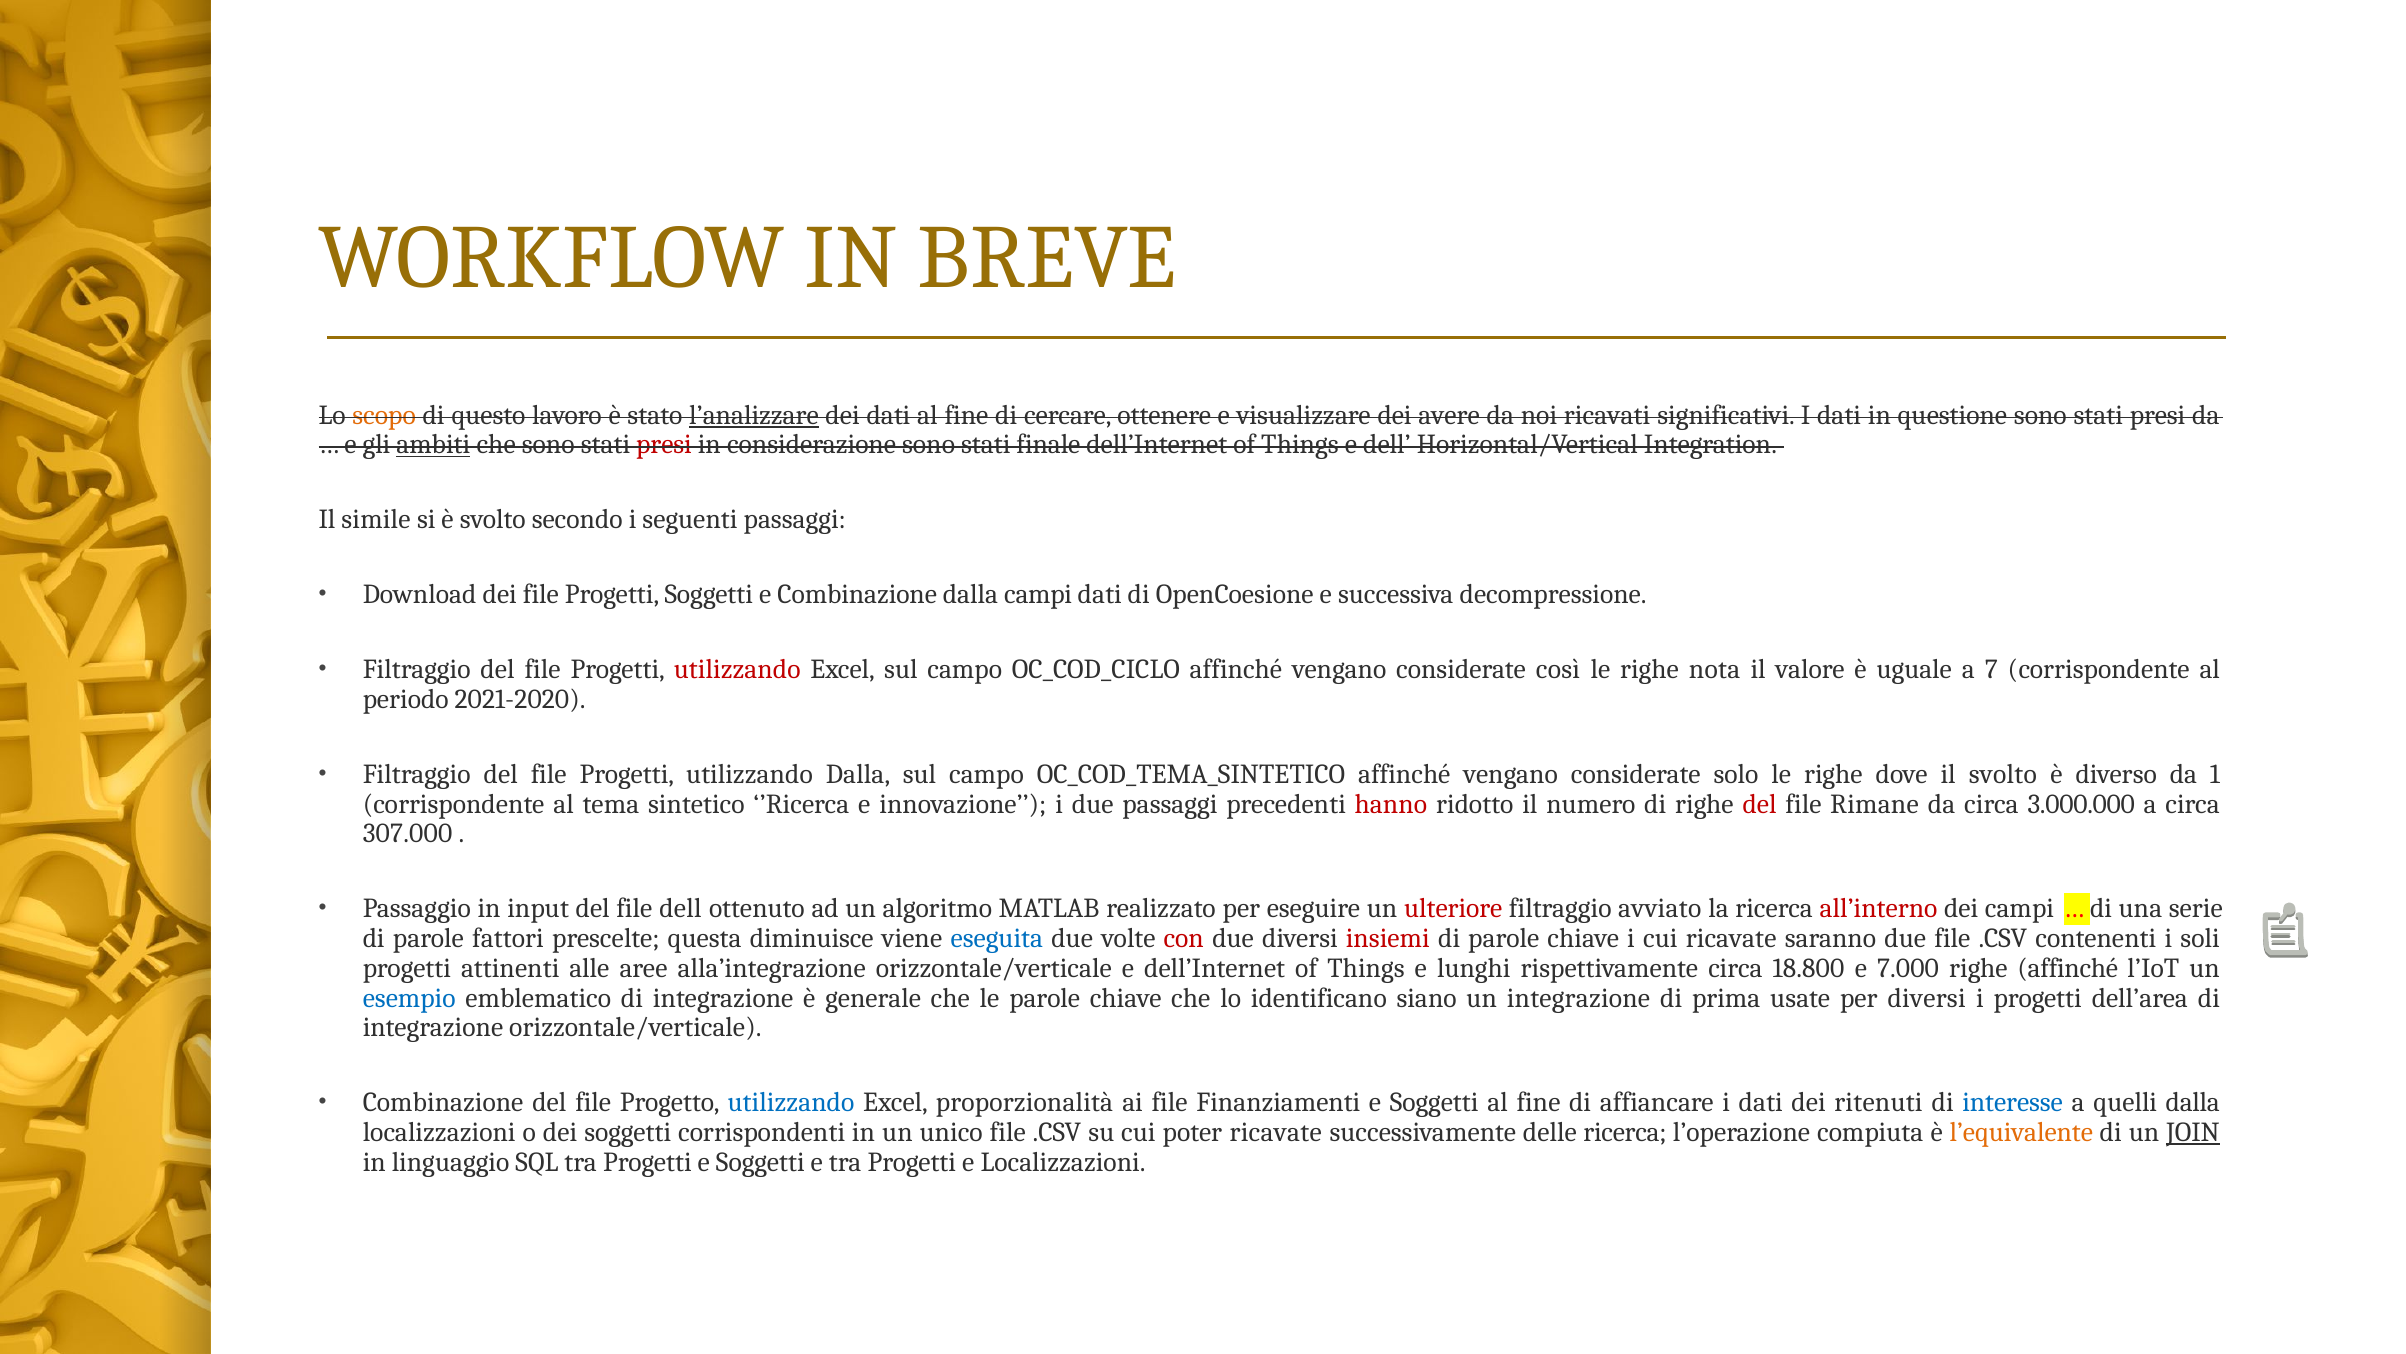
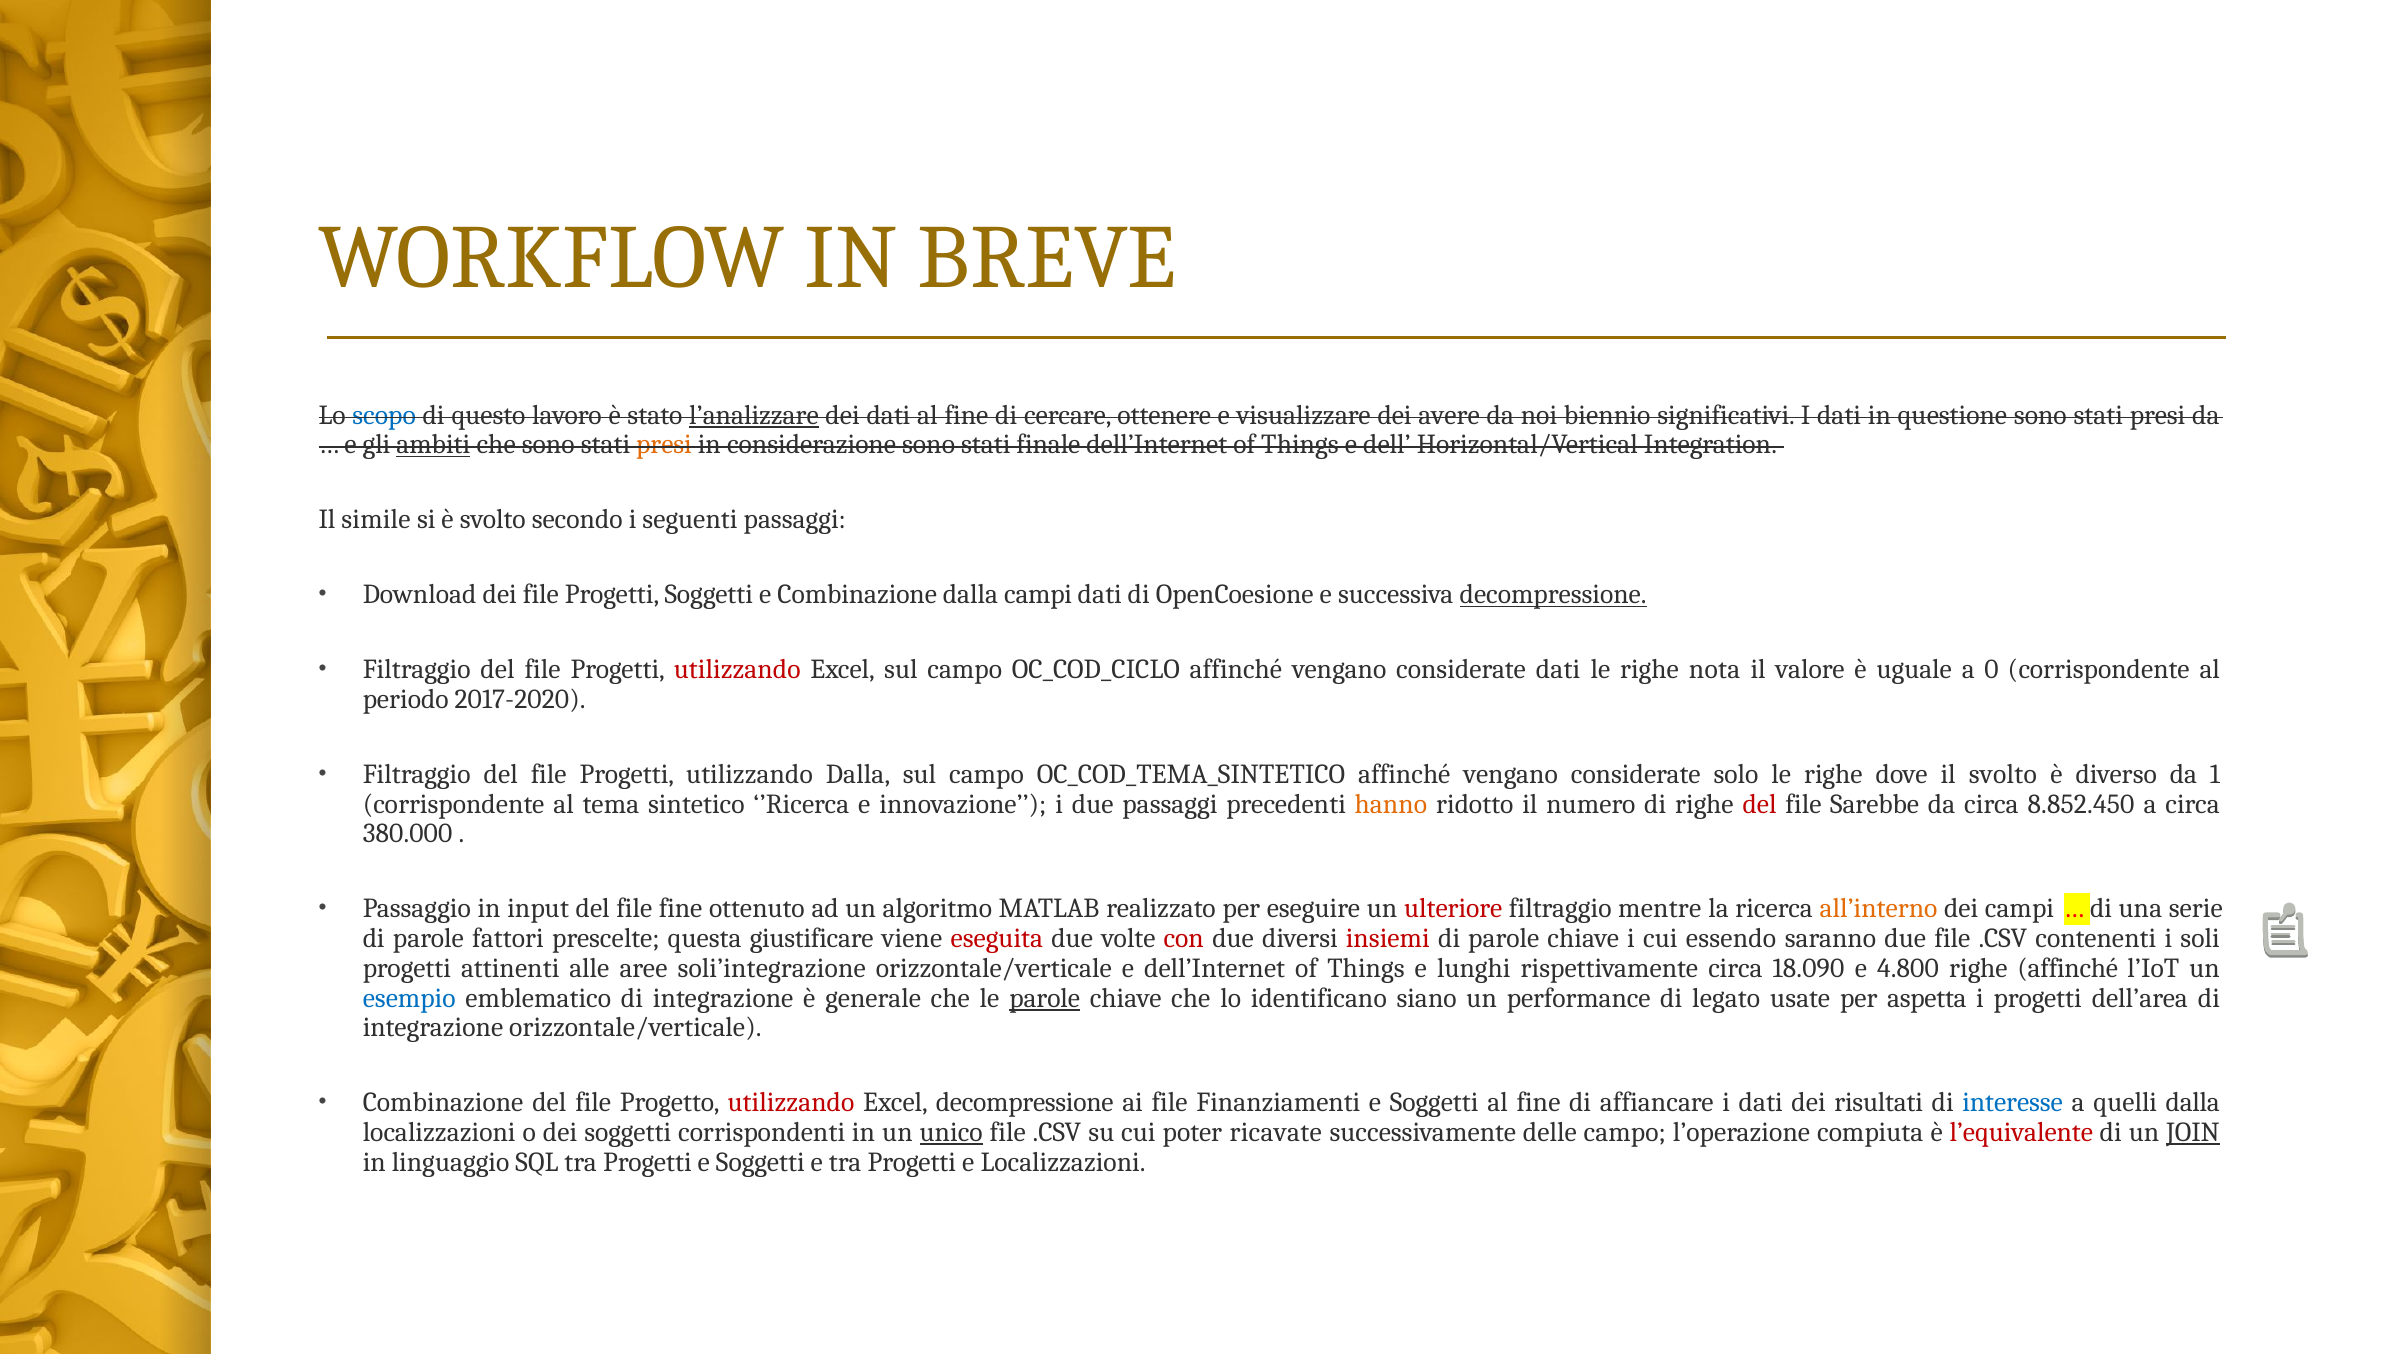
scopo colour: orange -> blue
ricavati: ricavati -> biennio
presi at (664, 445) colour: red -> orange
decompressione at (1553, 594) underline: none -> present
considerate così: così -> dati
7: 7 -> 0
2021-2020: 2021-2020 -> 2017-2020
hanno colour: red -> orange
Rimane: Rimane -> Sarebbe
3.000.000: 3.000.000 -> 8.852.450
307.000: 307.000 -> 380.000
file dell: dell -> fine
avviato: avviato -> mentre
all’interno colour: red -> orange
diminuisce: diminuisce -> giustificare
eseguita colour: blue -> red
cui ricavate: ricavate -> essendo
alla’integrazione: alla’integrazione -> soli’integrazione
18.800: 18.800 -> 18.090
7.000: 7.000 -> 4.800
parole at (1045, 998) underline: none -> present
un integrazione: integrazione -> performance
prima: prima -> legato
per diversi: diversi -> aspetta
utilizzando at (791, 1102) colour: blue -> red
Excel proporzionalità: proporzionalità -> decompressione
ritenuti: ritenuti -> risultati
unico underline: none -> present
delle ricerca: ricerca -> campo
l’equivalente colour: orange -> red
